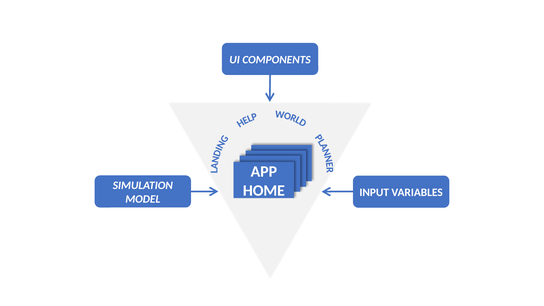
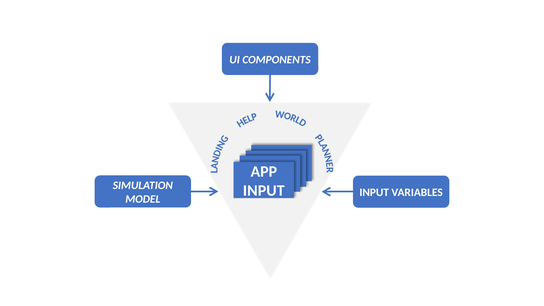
HOME at (264, 191): HOME -> INPUT
